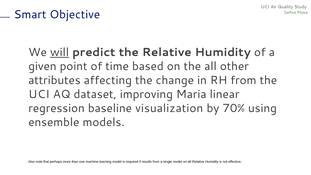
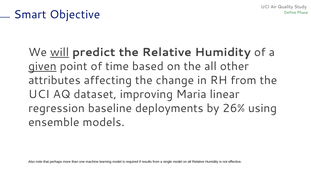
given underline: none -> present
visualization: visualization -> deployments
70%: 70% -> 26%
